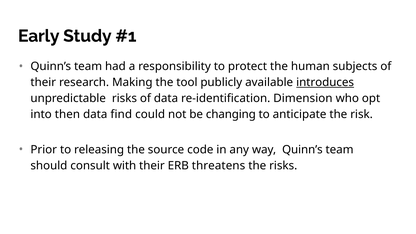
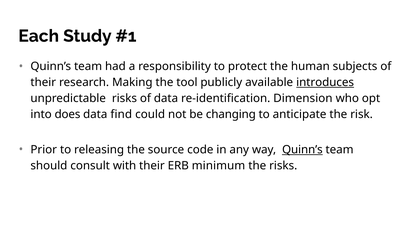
Early: Early -> Each
then: then -> does
Quinn’s at (302, 150) underline: none -> present
threatens: threatens -> minimum
